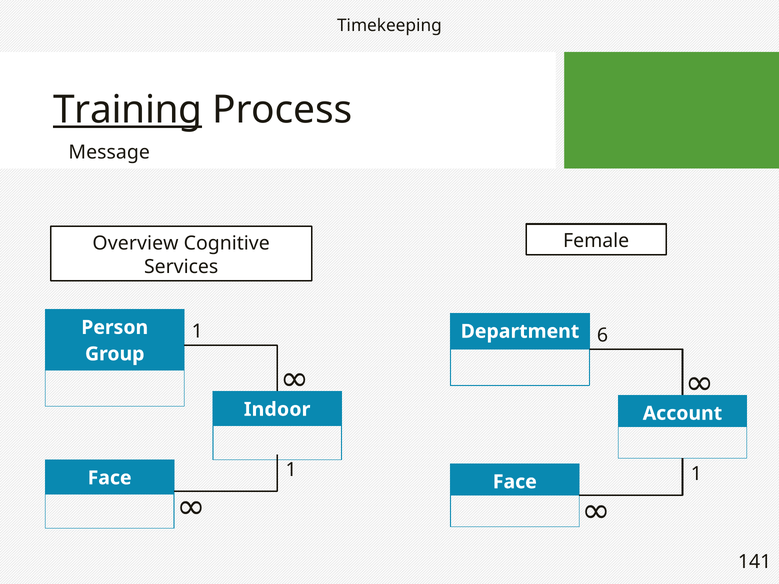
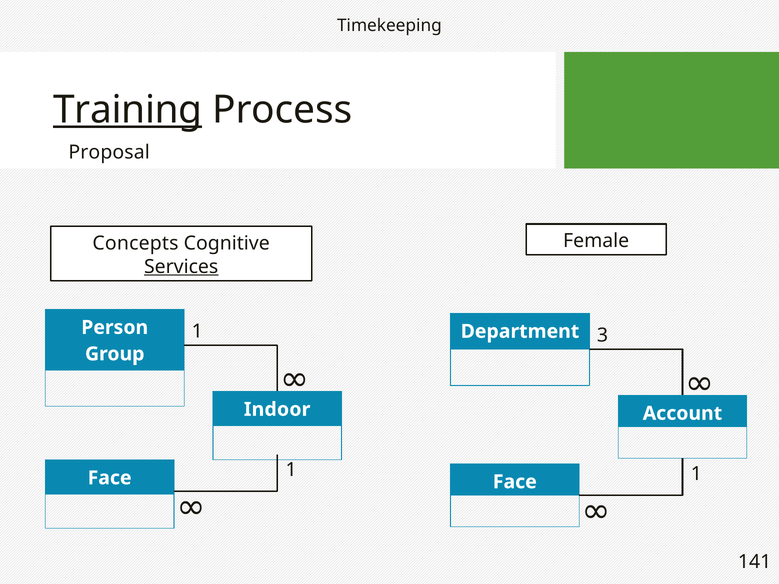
Message: Message -> Proposal
Overview: Overview -> Concepts
Services underline: none -> present
6: 6 -> 3
